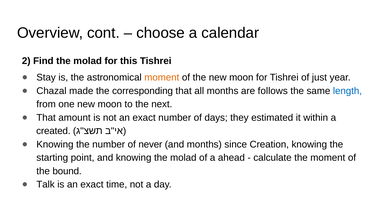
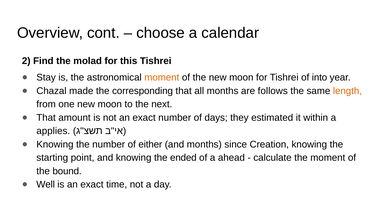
just: just -> into
length colour: blue -> orange
created: created -> applies
never: never -> either
knowing the molad: molad -> ended
Talk: Talk -> Well
